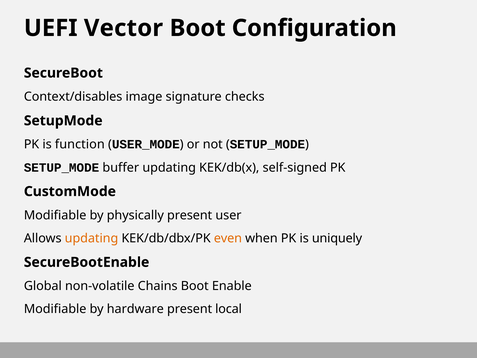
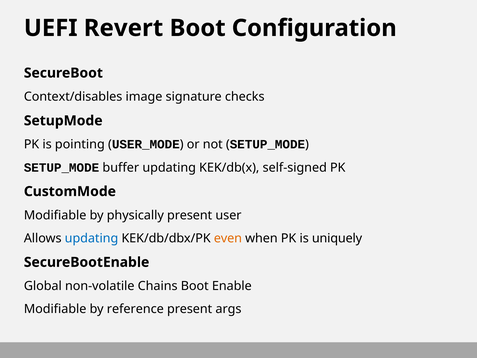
Vector: Vector -> Revert
function: function -> pointing
updating at (91, 238) colour: orange -> blue
hardware: hardware -> reference
local: local -> args
